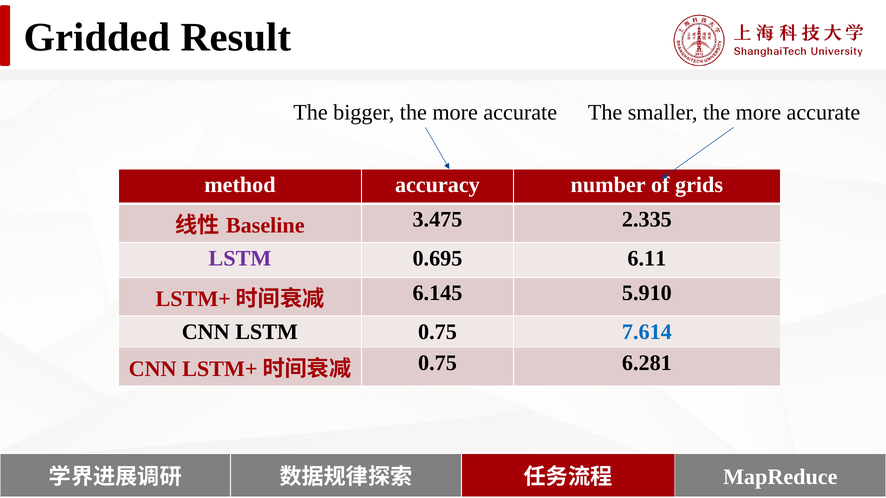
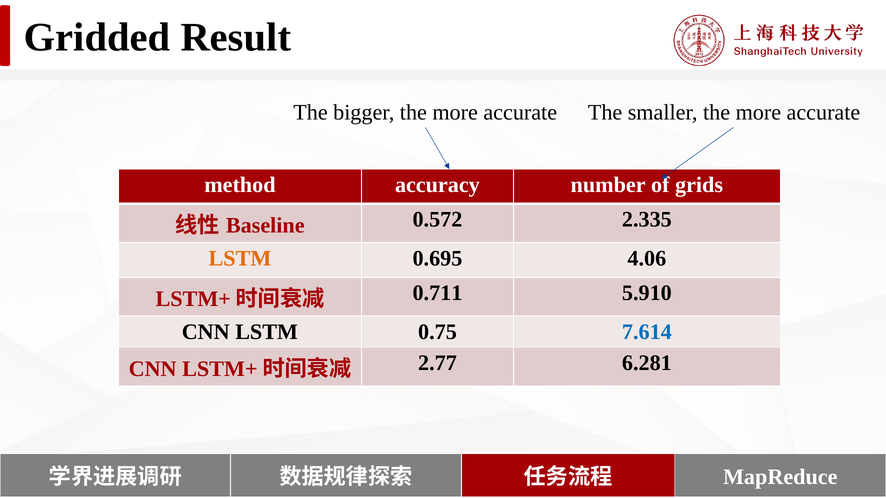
3.475: 3.475 -> 0.572
LSTM at (240, 258) colour: purple -> orange
6.11: 6.11 -> 4.06
6.145: 6.145 -> 0.711
0.75 at (437, 363): 0.75 -> 2.77
